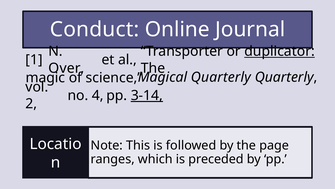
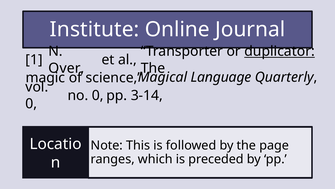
Conduct: Conduct -> Institute
Quarterly at (221, 77): Quarterly -> Language
no 4: 4 -> 0
3-14 underline: present -> none
2 at (31, 104): 2 -> 0
